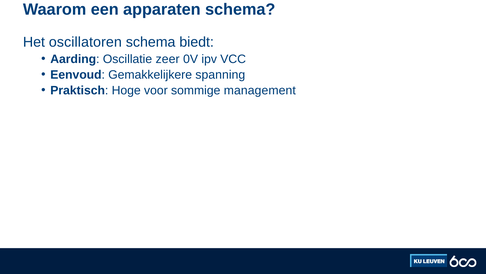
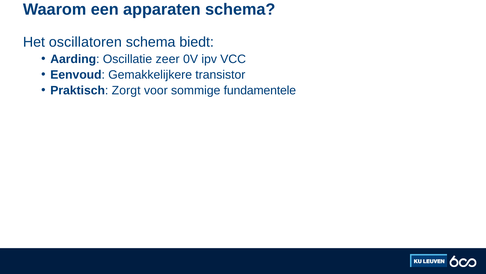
spanning: spanning -> transistor
Hoge: Hoge -> Zorgt
management: management -> fundamentele
